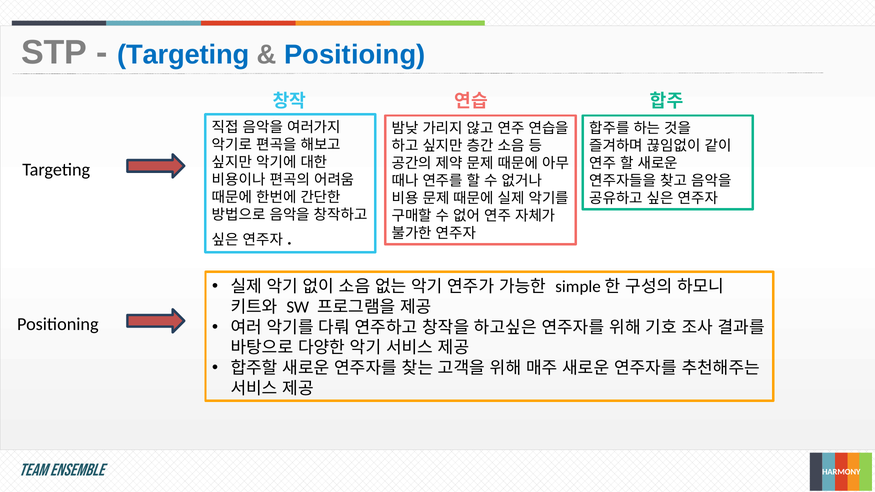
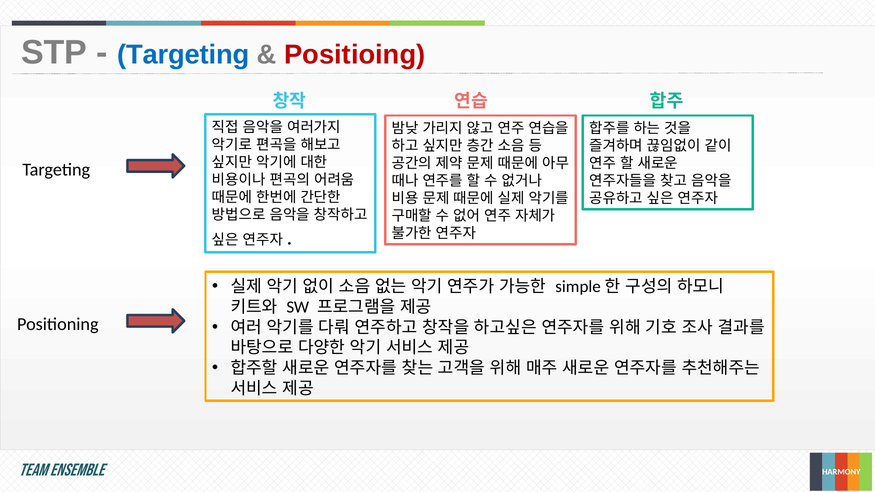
Positioing colour: blue -> red
